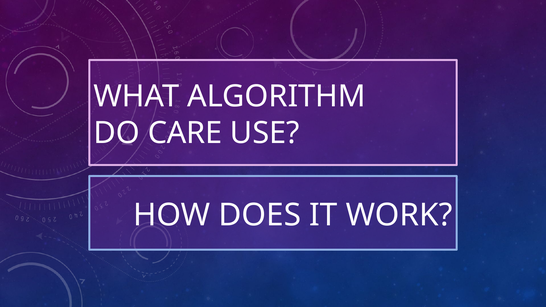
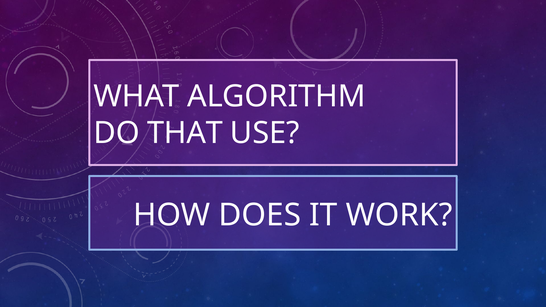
CARE: CARE -> THAT
